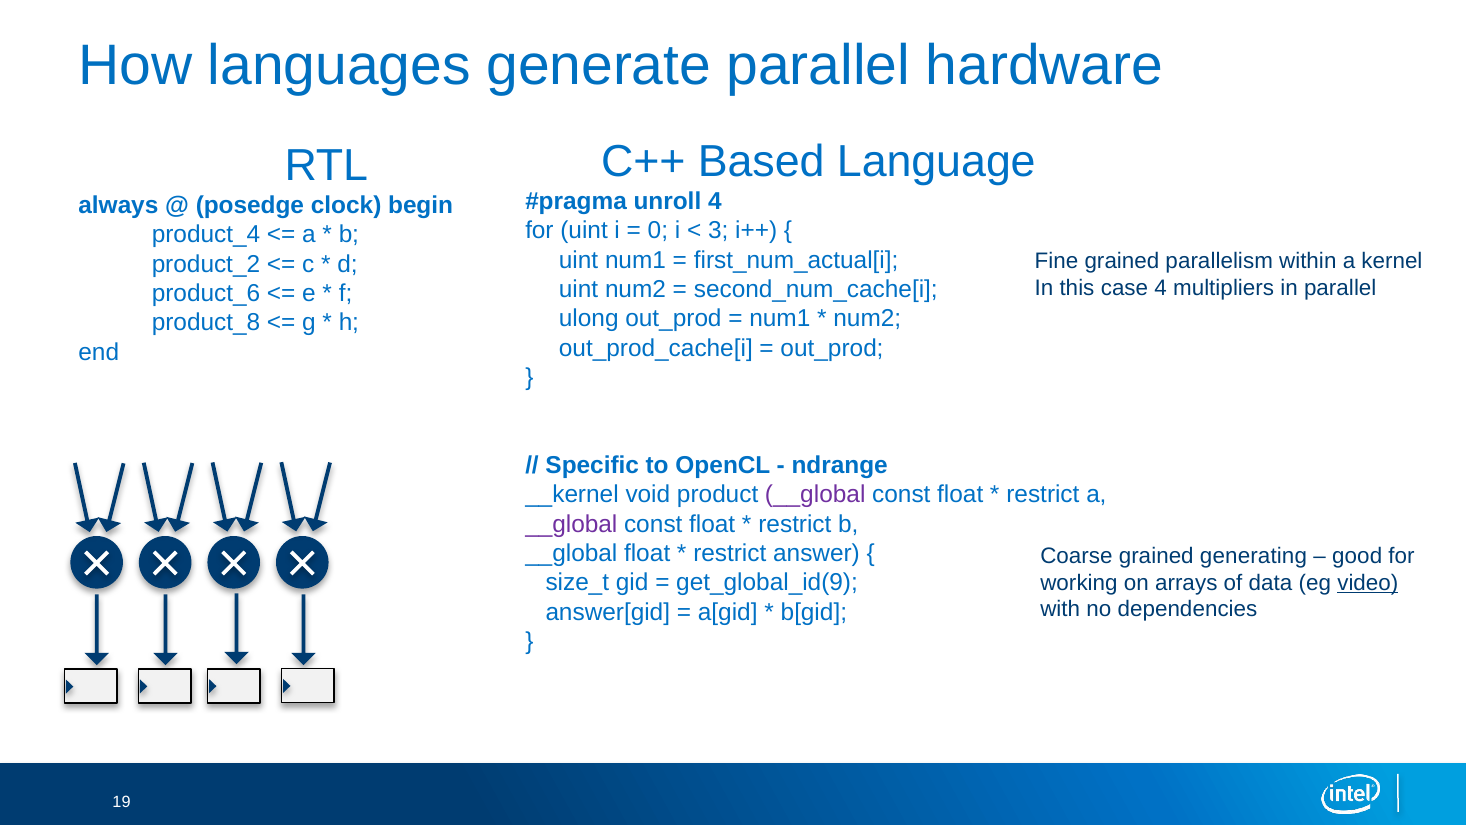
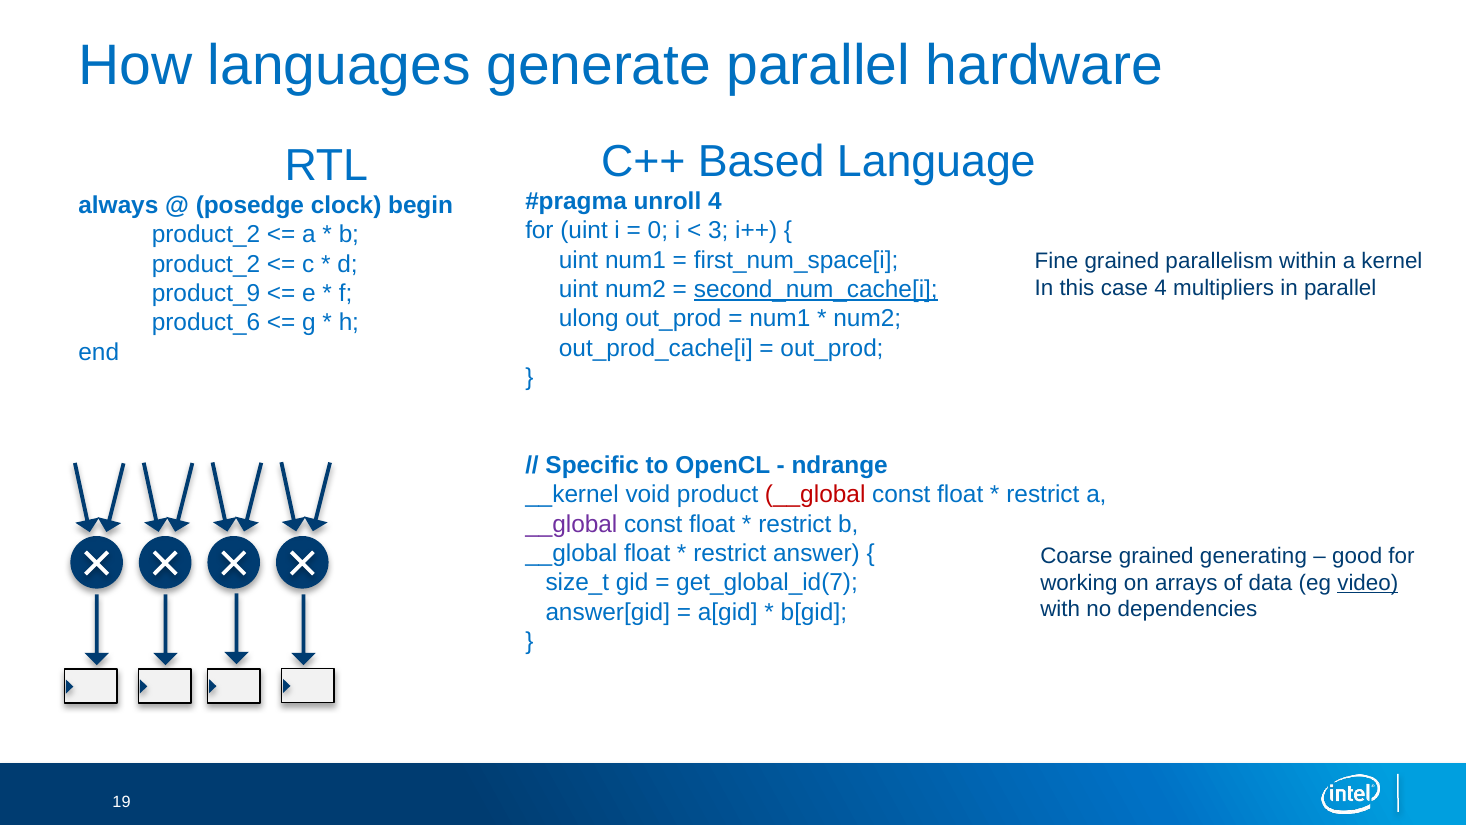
product_4 at (206, 235): product_4 -> product_2
first_num_actual[i: first_num_actual[i -> first_num_space[i
second_num_cache[i underline: none -> present
product_6: product_6 -> product_9
product_8: product_8 -> product_6
__global at (815, 495) colour: purple -> red
get_global_id(9: get_global_id(9 -> get_global_id(7
